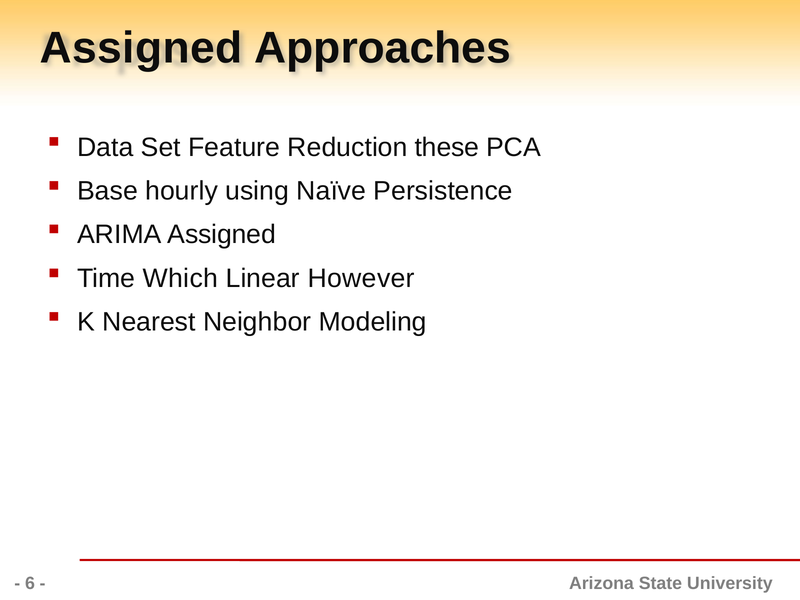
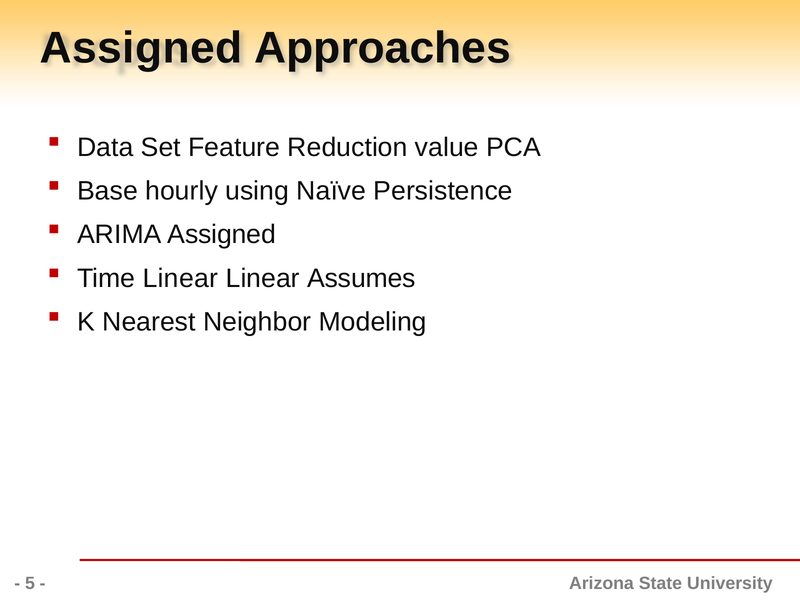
these: these -> value
Time Which: Which -> Linear
However: However -> Assumes
6: 6 -> 5
